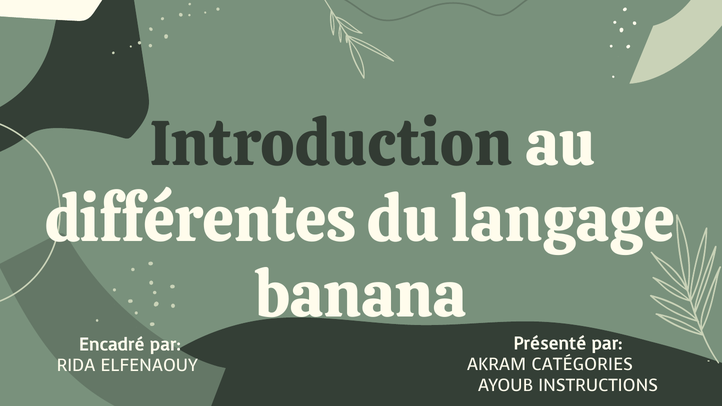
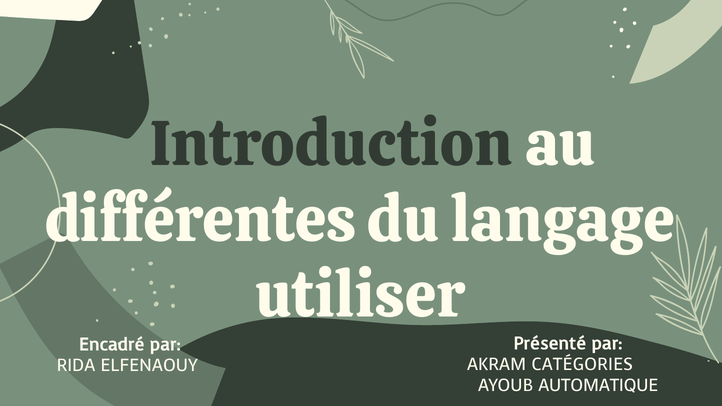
banana: banana -> utiliser
INSTRUCTIONS: INSTRUCTIONS -> AUTOMATIQUE
